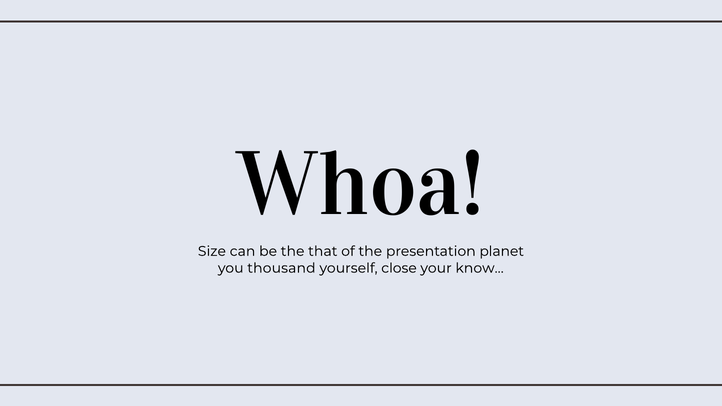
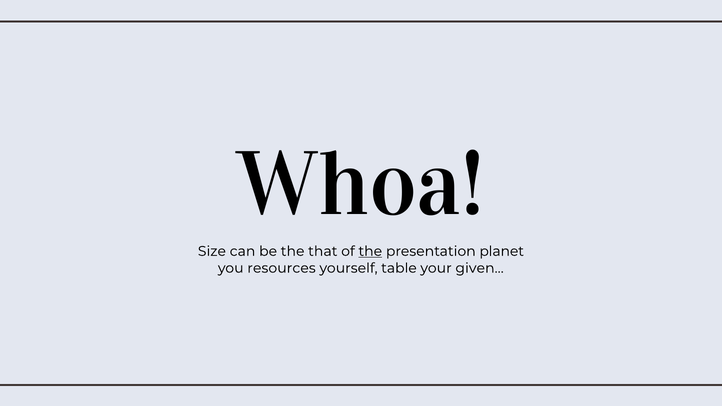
the at (370, 251) underline: none -> present
thousand: thousand -> resources
close: close -> table
know…: know… -> given…
